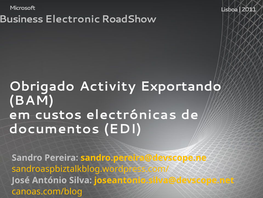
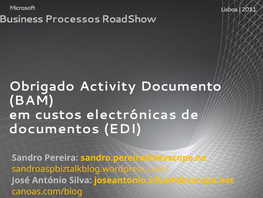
Electronic: Electronic -> Processos
Exportando: Exportando -> Documento
